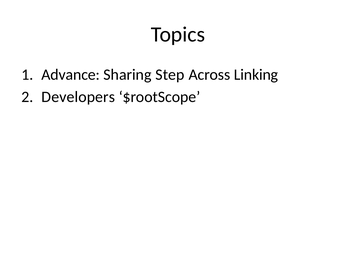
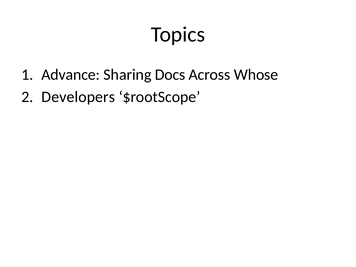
Step: Step -> Docs
Linking: Linking -> Whose
